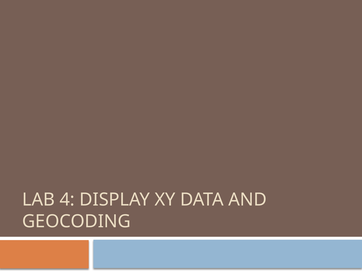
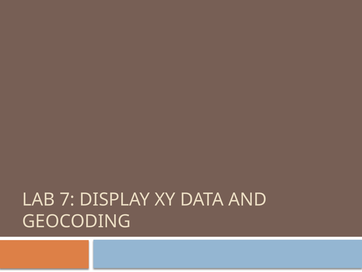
4: 4 -> 7
